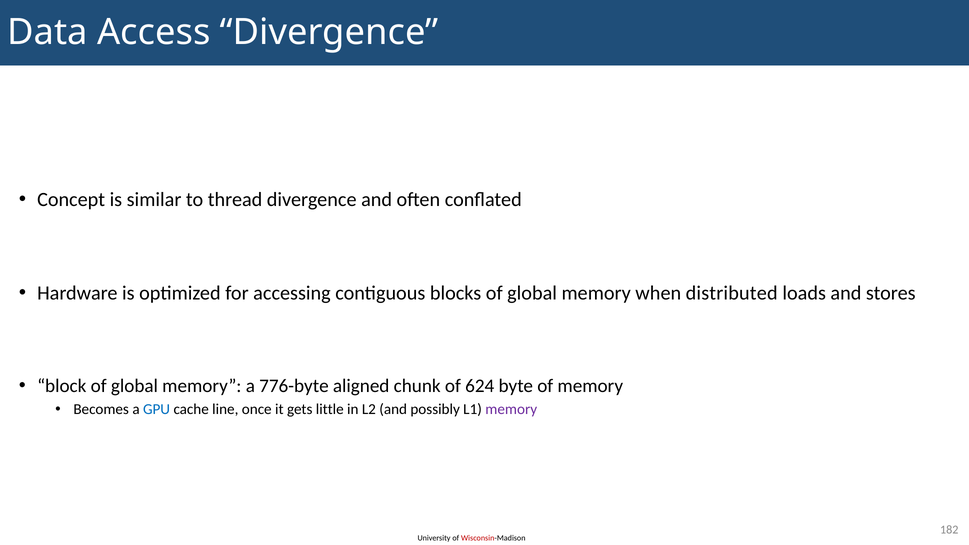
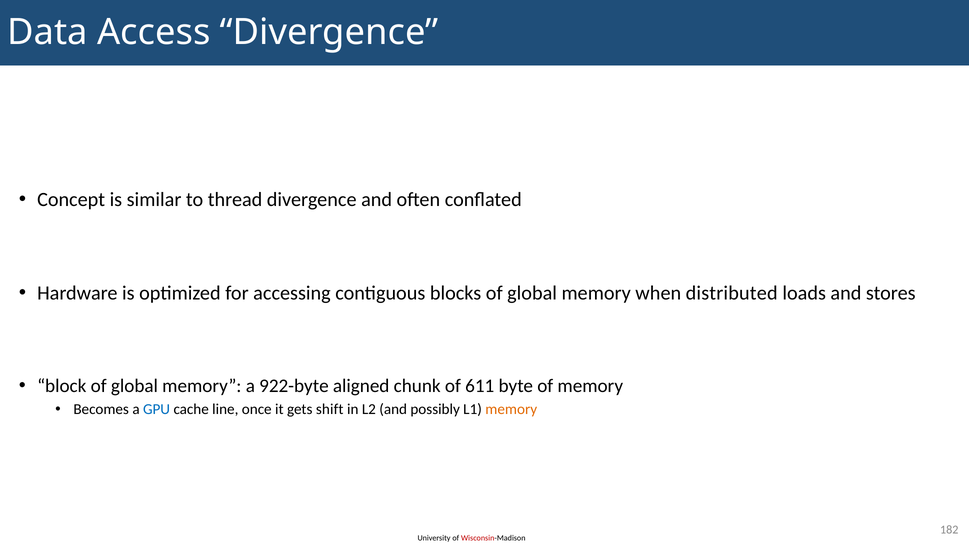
776-byte: 776-byte -> 922-byte
624: 624 -> 611
little: little -> shift
memory at (511, 409) colour: purple -> orange
